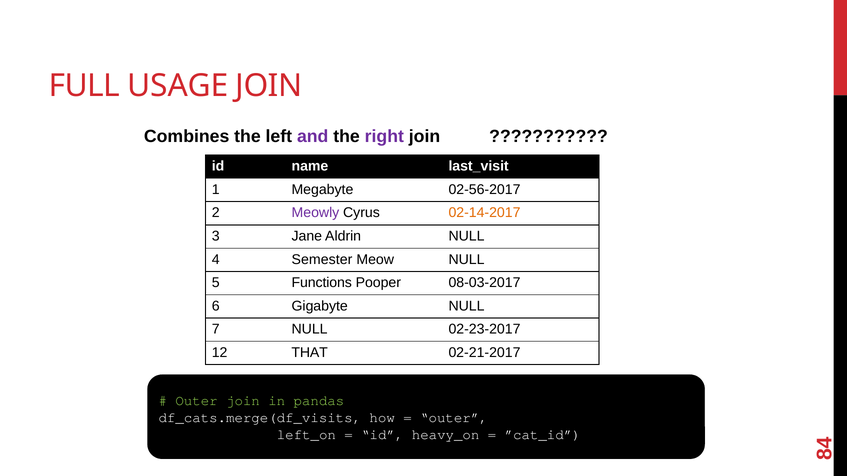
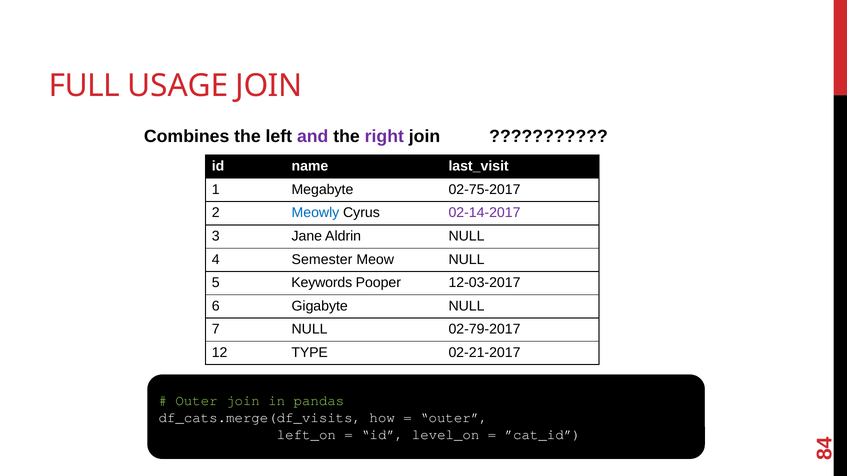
02-56-2017: 02-56-2017 -> 02-75-2017
Meowly colour: purple -> blue
02-14-2017 colour: orange -> purple
Functions: Functions -> Keywords
08-03-2017: 08-03-2017 -> 12-03-2017
02-23-2017: 02-23-2017 -> 02-79-2017
THAT: THAT -> TYPE
heavy_on: heavy_on -> level_on
